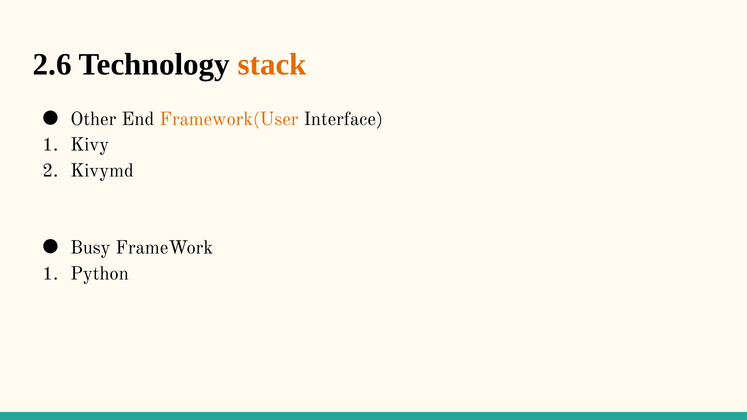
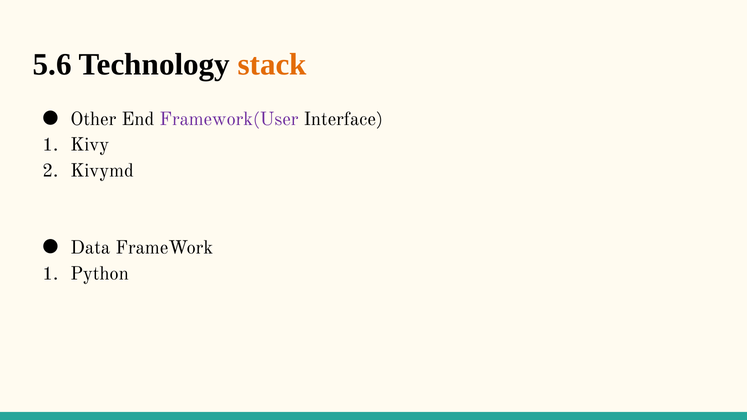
2.6: 2.6 -> 5.6
Framework(User colour: orange -> purple
Busy: Busy -> Data
